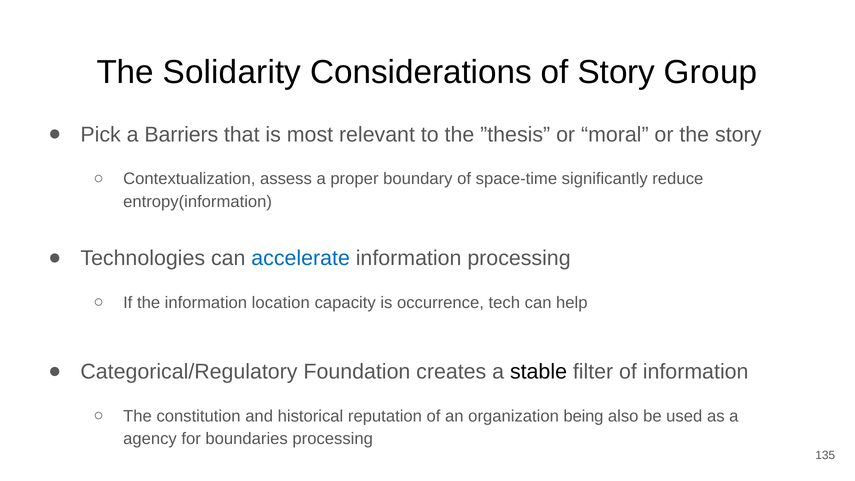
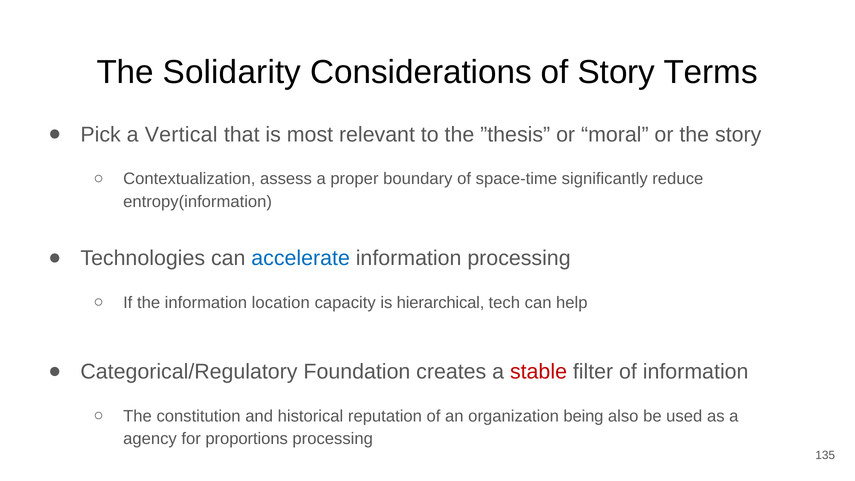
Group: Group -> Terms
Barriers: Barriers -> Vertical
occurrence: occurrence -> hierarchical
stable colour: black -> red
boundaries: boundaries -> proportions
